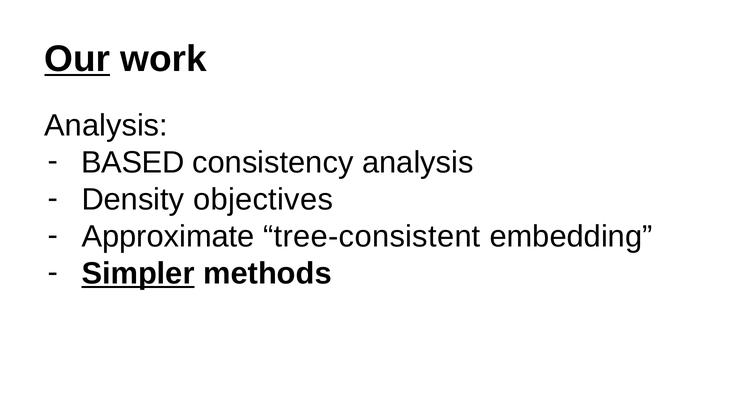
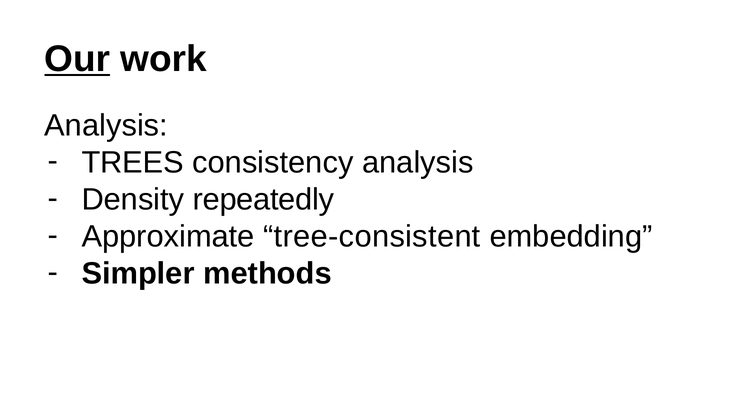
BASED: BASED -> TREES
objectives: objectives -> repeatedly
Simpler underline: present -> none
